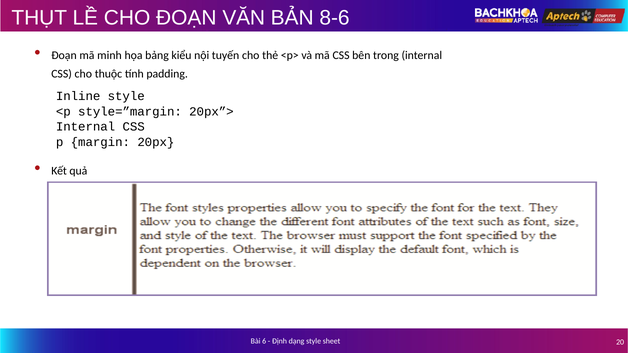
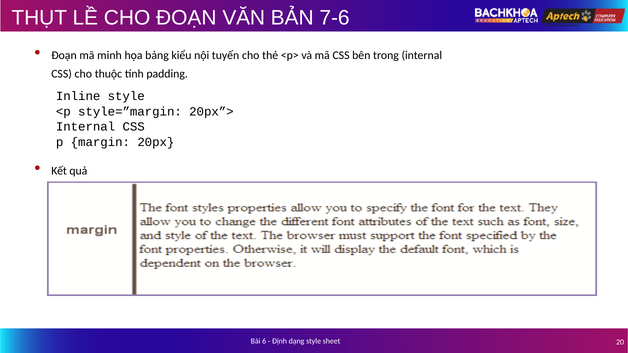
8-6: 8-6 -> 7-6
